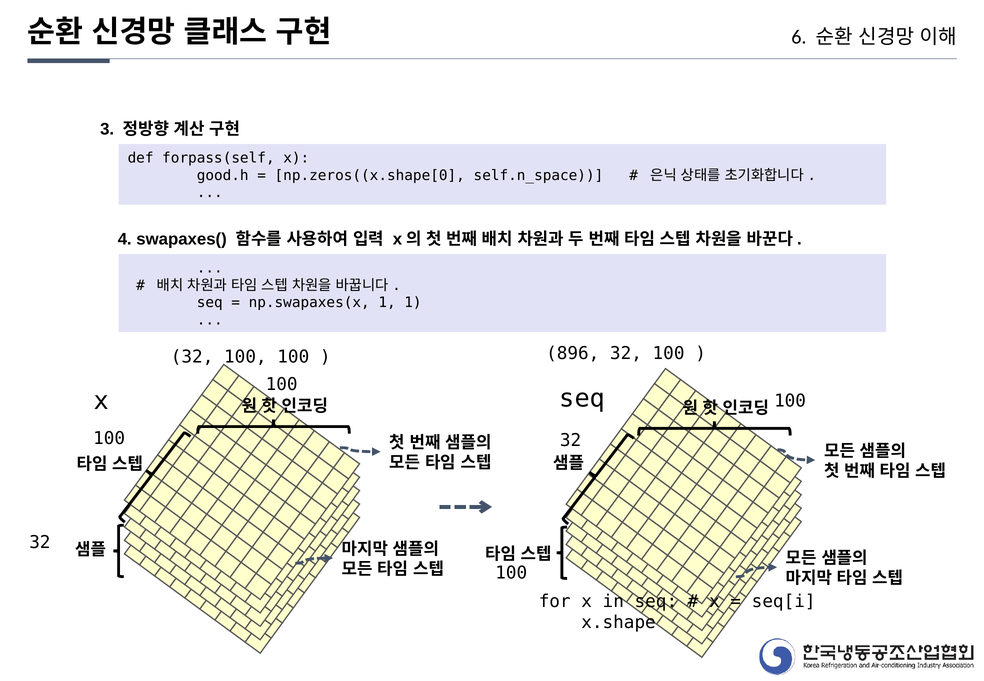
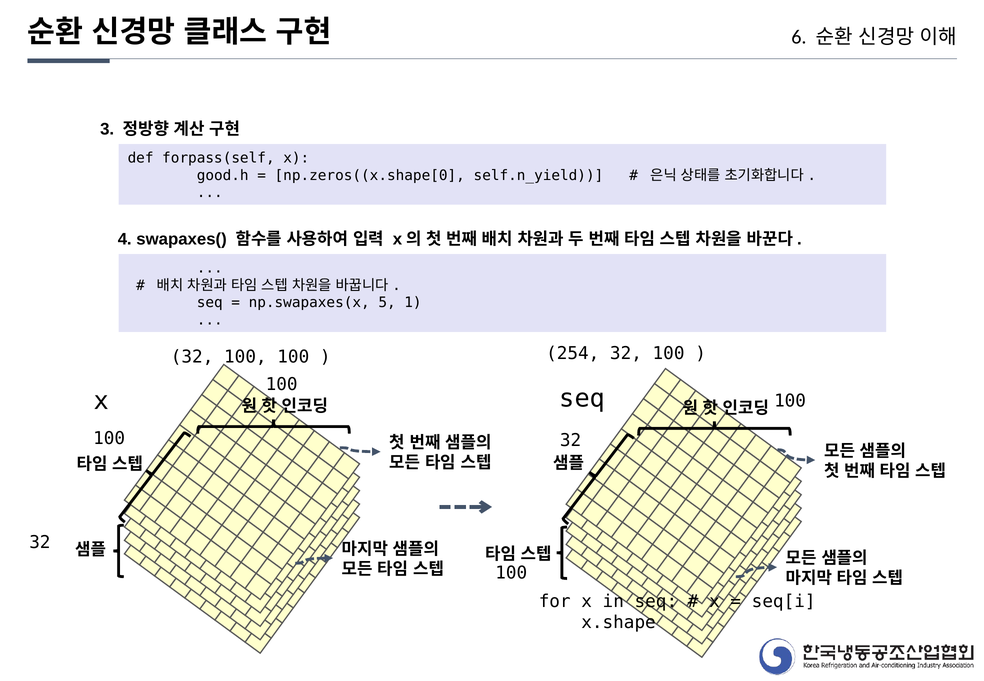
self.n_space: self.n_space -> self.n_yield
np.swapaxes(x 1: 1 -> 5
896: 896 -> 254
